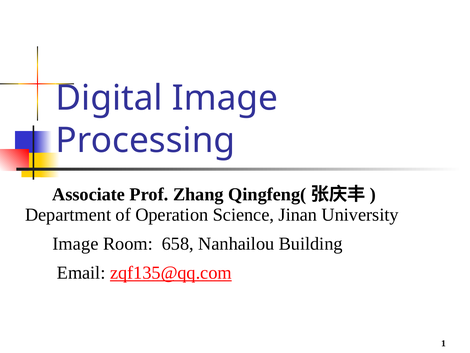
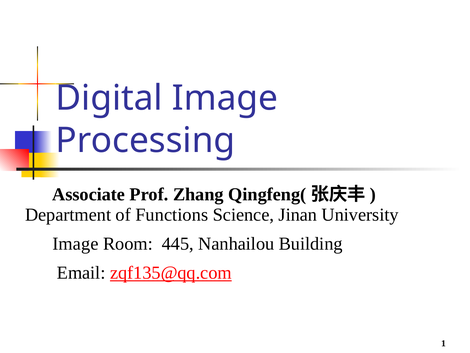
Operation: Operation -> Functions
658: 658 -> 445
